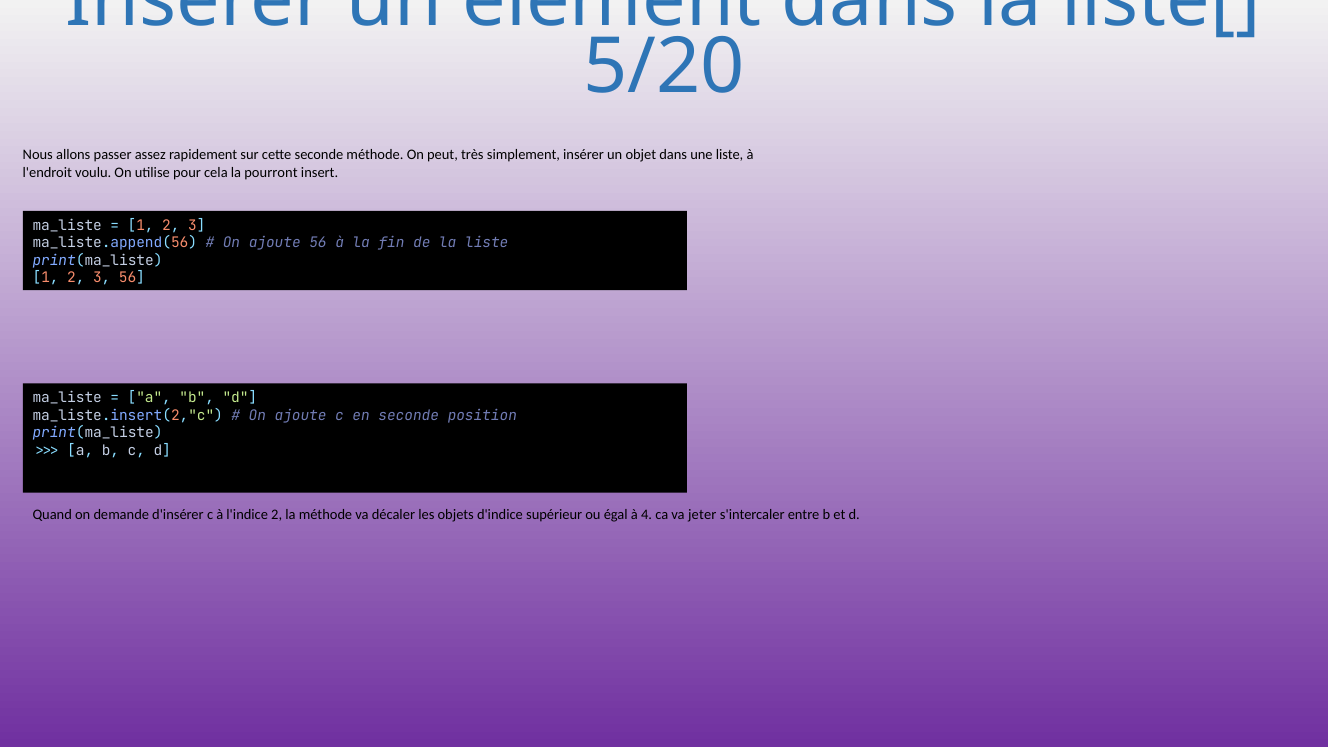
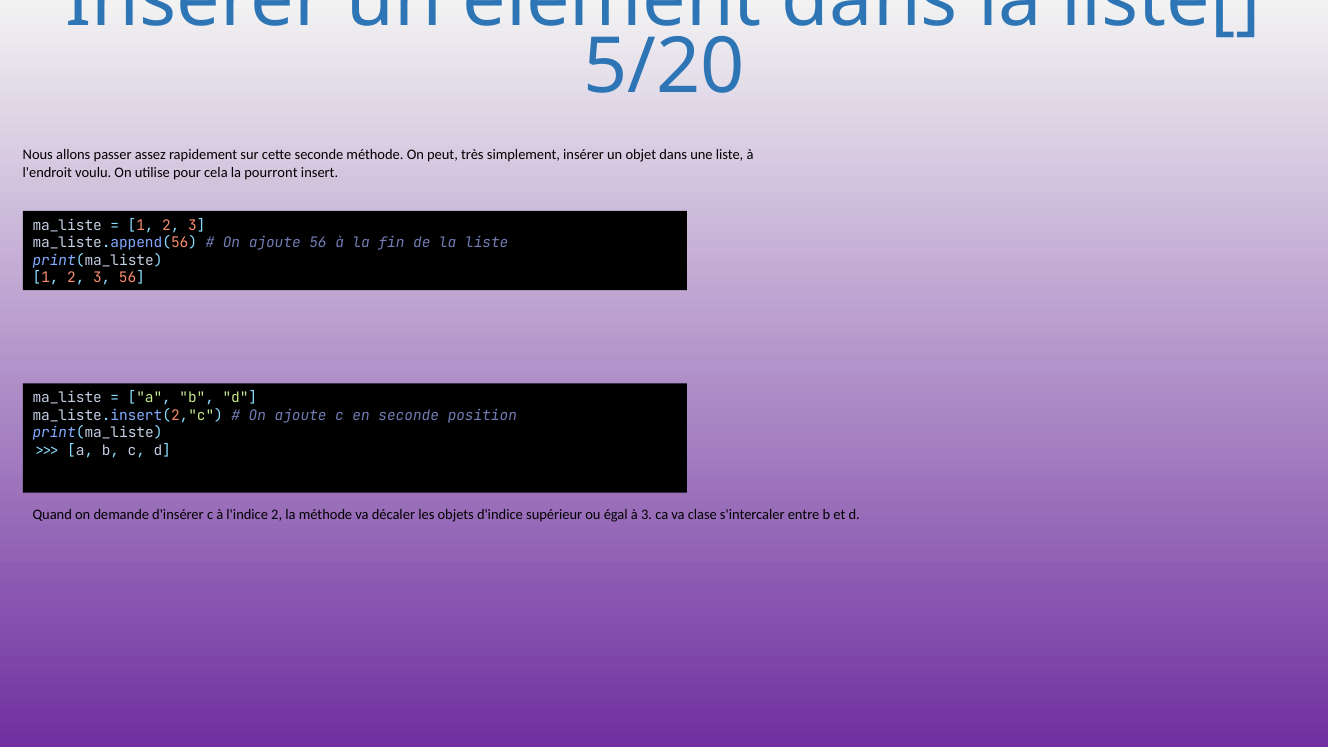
à 4: 4 -> 3
jeter: jeter -> clase
